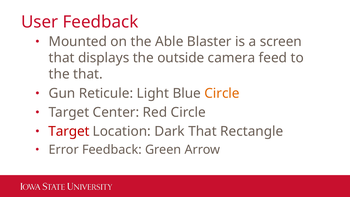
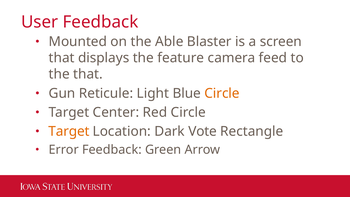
outside: outside -> feature
Target at (69, 131) colour: red -> orange
Dark That: That -> Vote
